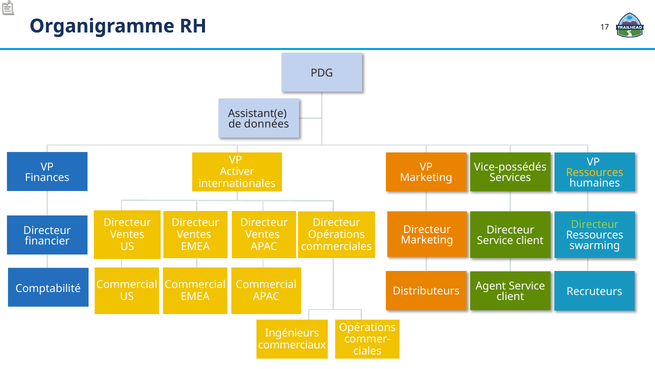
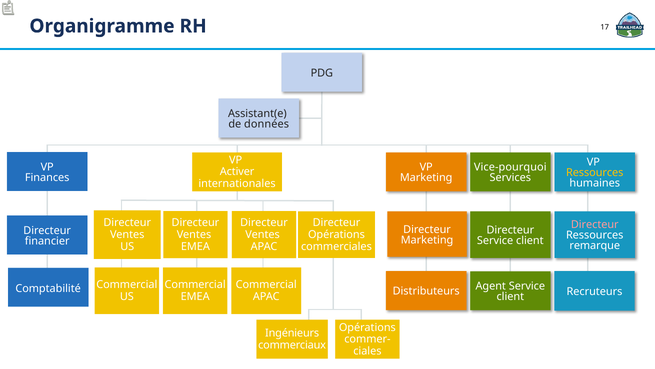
Vice-possédés: Vice-possédés -> Vice-pourquoi
Directeur at (595, 225) colour: light green -> pink
swarming: swarming -> remarque
